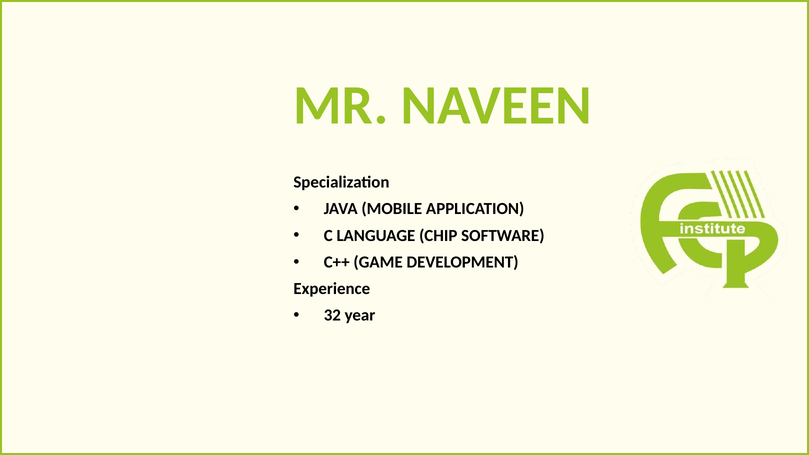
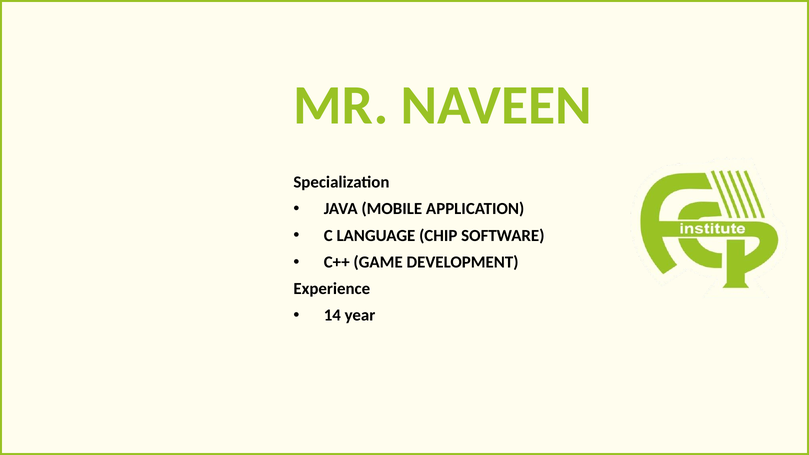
32: 32 -> 14
